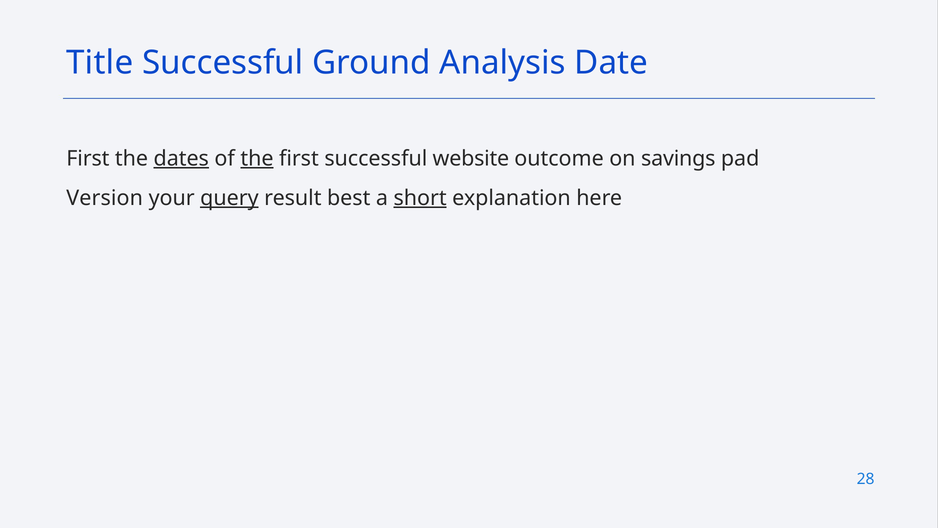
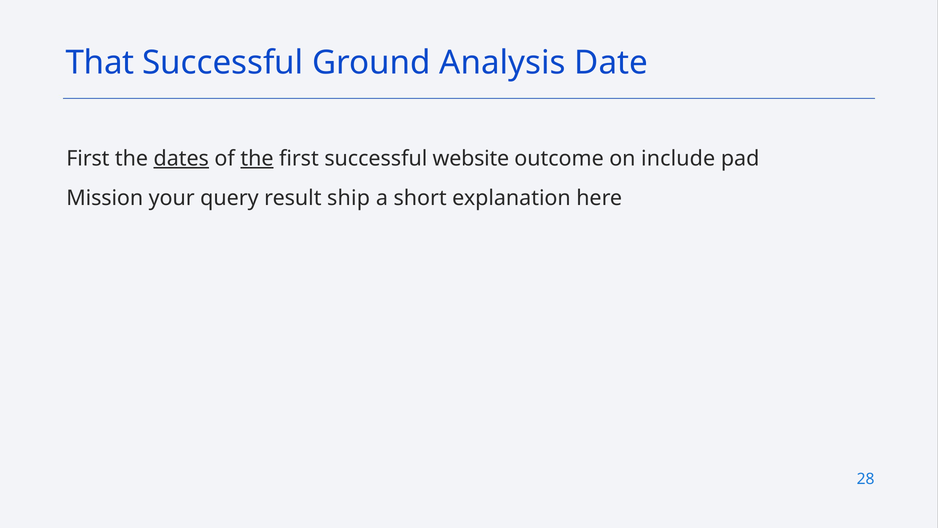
Title: Title -> That
savings: savings -> include
Version: Version -> Mission
query underline: present -> none
best: best -> ship
short underline: present -> none
